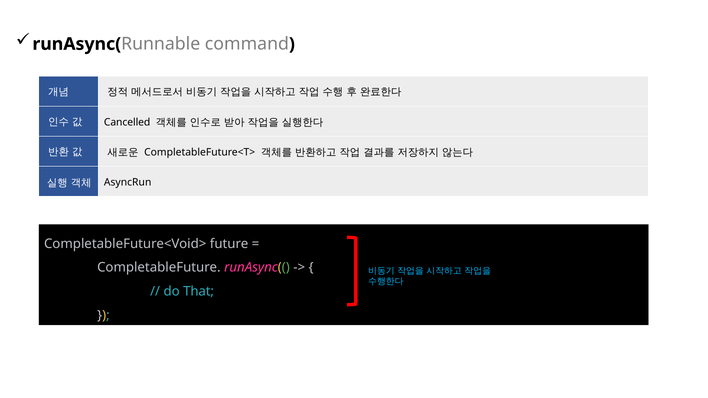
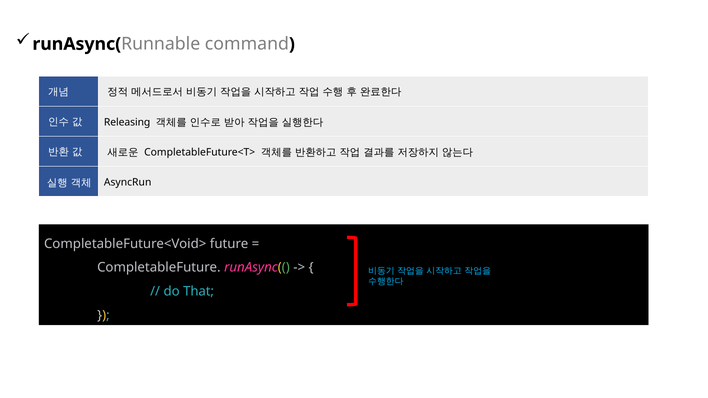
Cancelled: Cancelled -> Releasing
